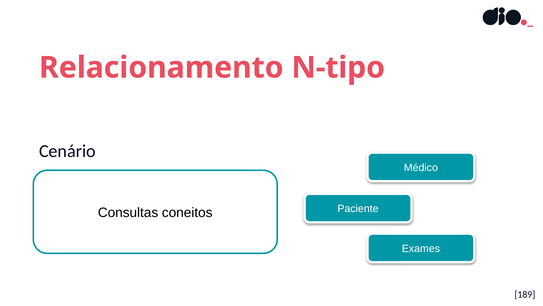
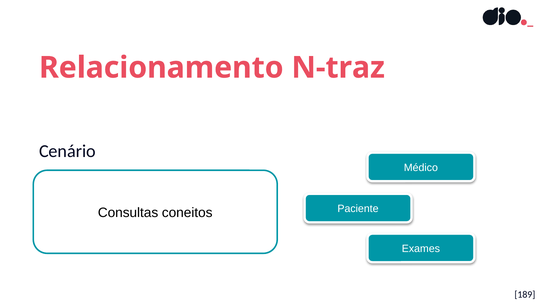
N-tipo: N-tipo -> N-traz
